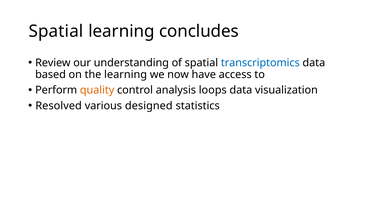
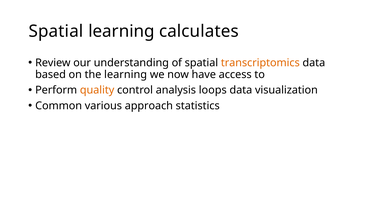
concludes: concludes -> calculates
transcriptomics colour: blue -> orange
Resolved: Resolved -> Common
designed: designed -> approach
